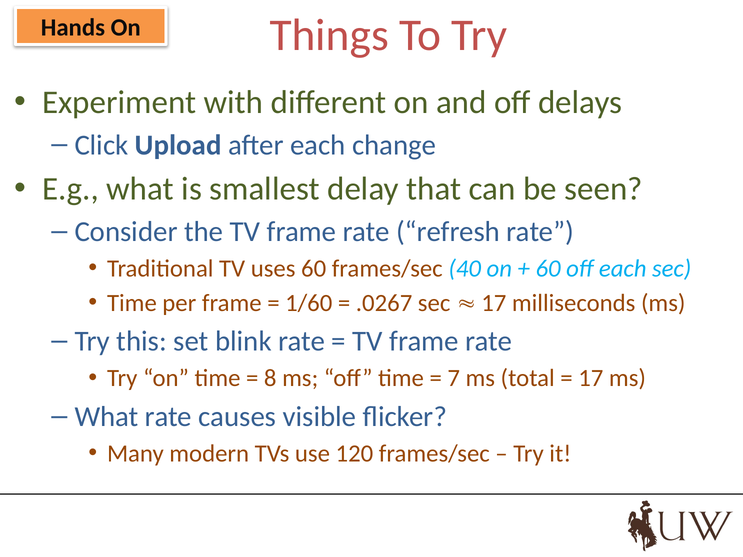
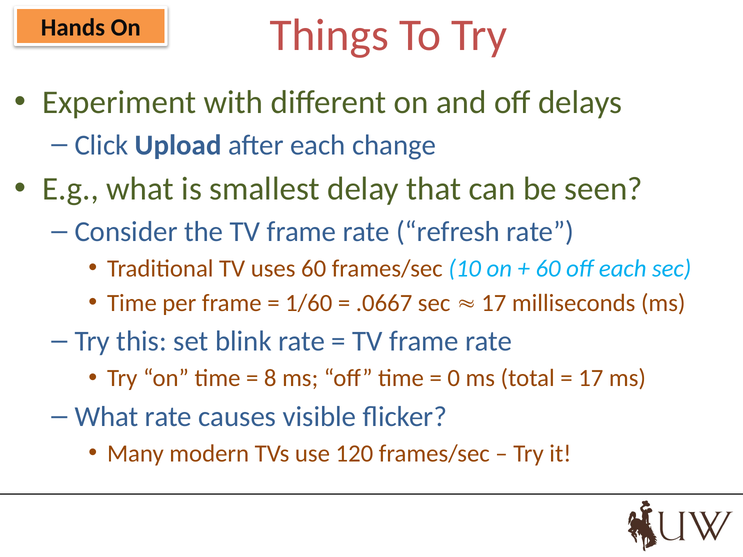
40: 40 -> 10
.0267: .0267 -> .0667
7: 7 -> 0
